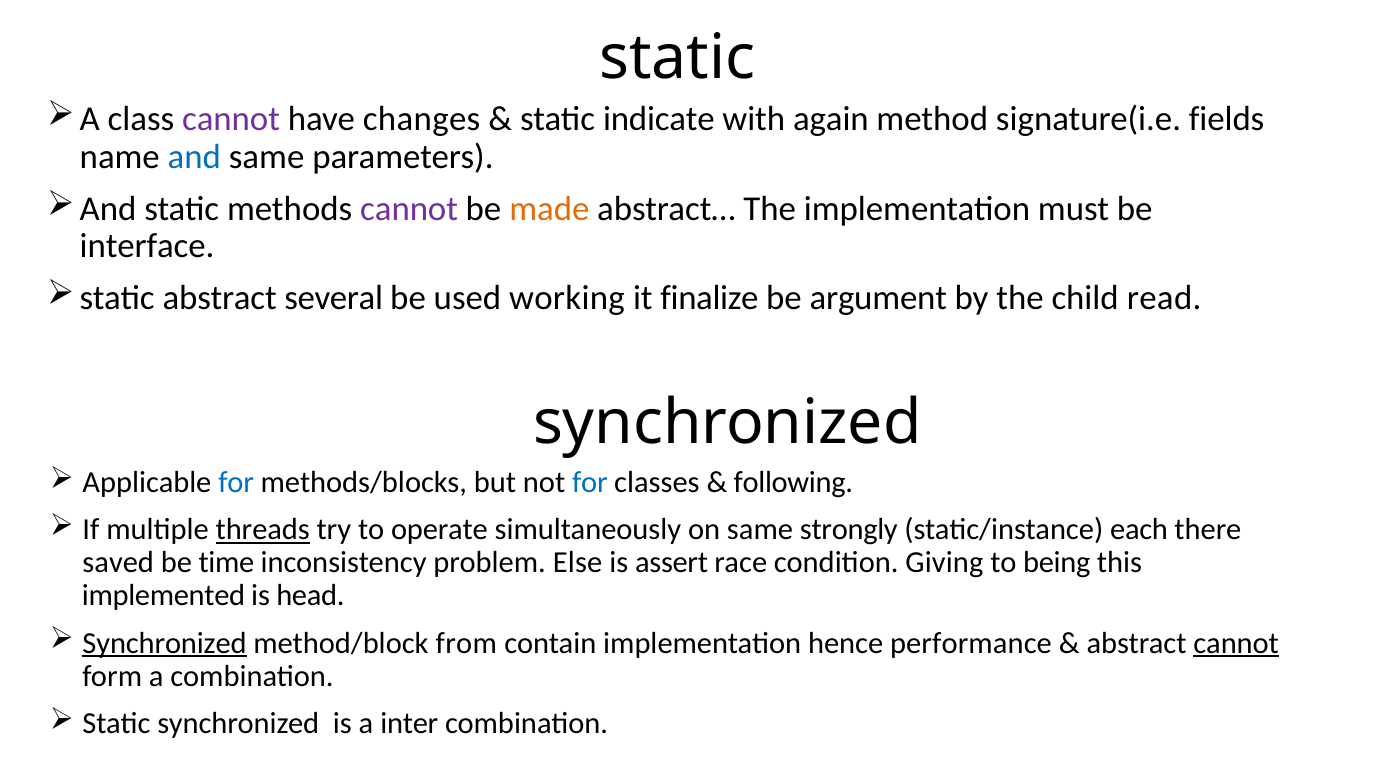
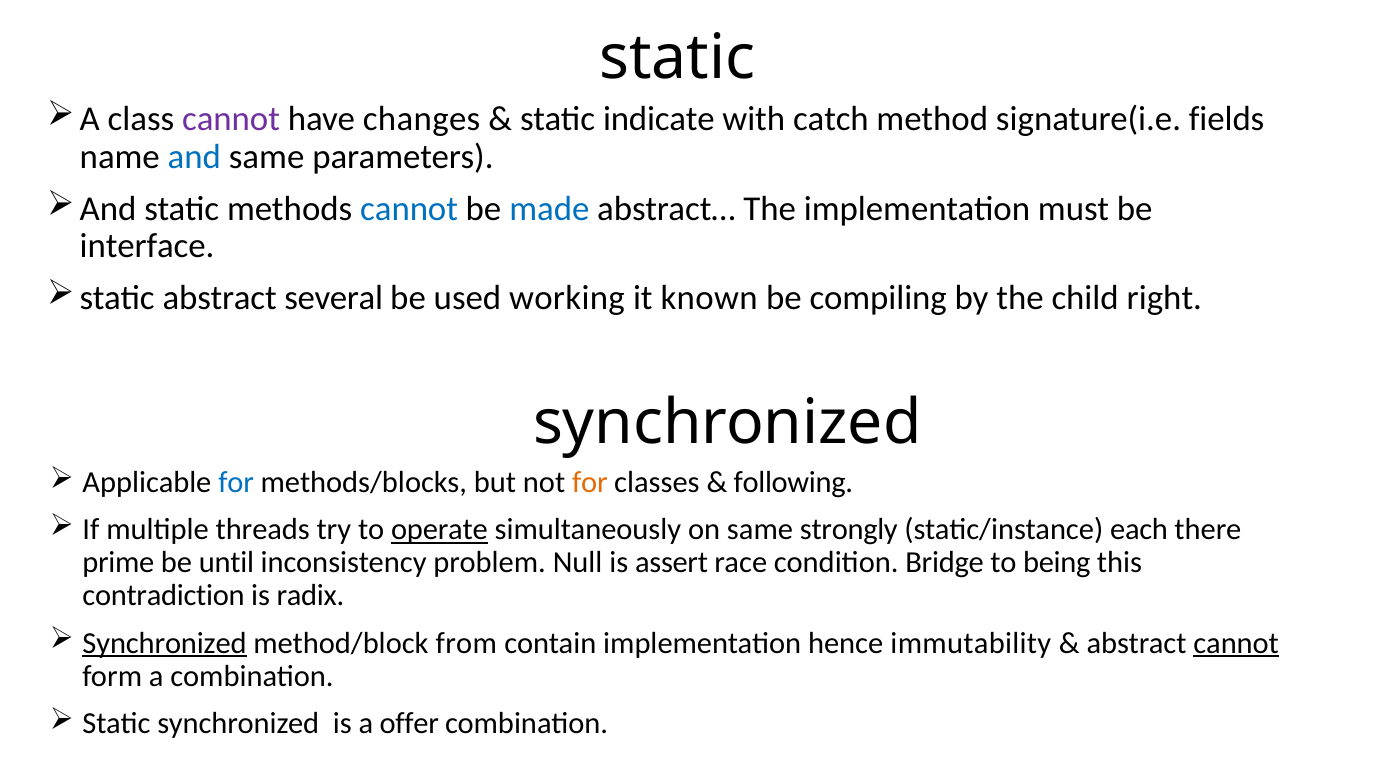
again: again -> catch
cannot at (409, 209) colour: purple -> blue
made colour: orange -> blue
finalize: finalize -> known
argument: argument -> compiling
read: read -> right
for at (590, 483) colour: blue -> orange
threads underline: present -> none
operate underline: none -> present
saved: saved -> prime
time: time -> until
Else: Else -> Null
Giving: Giving -> Bridge
implemented: implemented -> contradiction
head: head -> radix
performance: performance -> immutability
inter: inter -> offer
